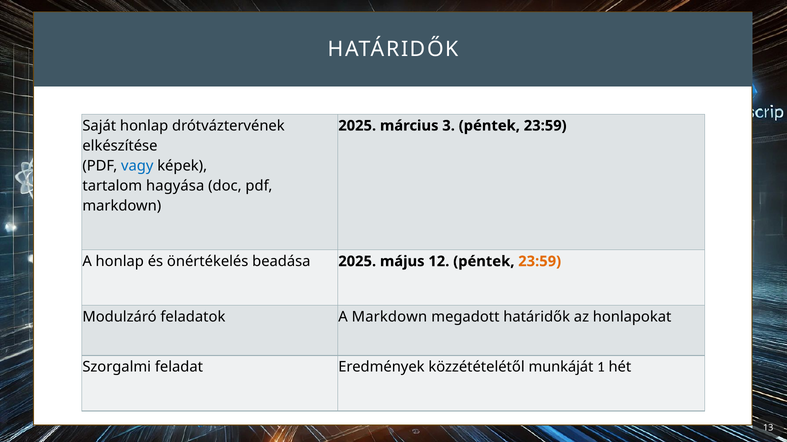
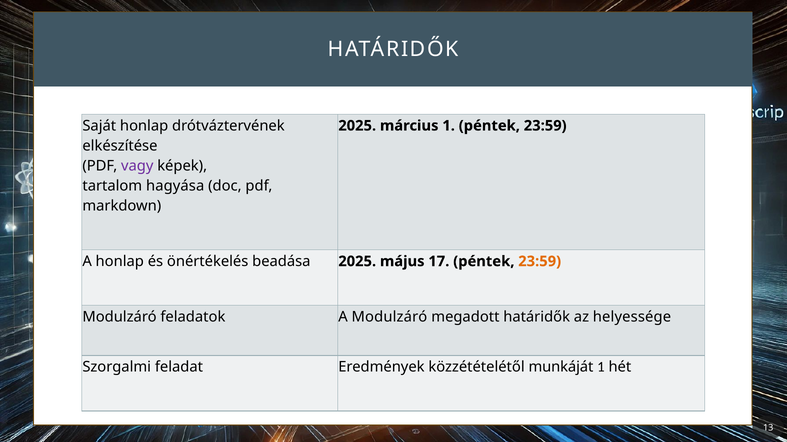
március 3: 3 -> 1
vagy colour: blue -> purple
12: 12 -> 17
A Markdown: Markdown -> Modulzáró
honlapokat: honlapokat -> helyessége
